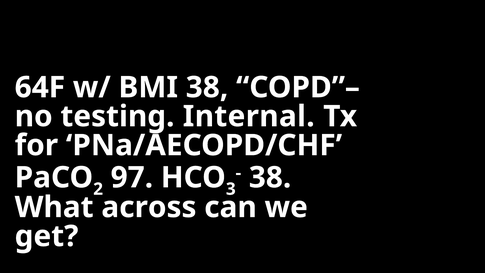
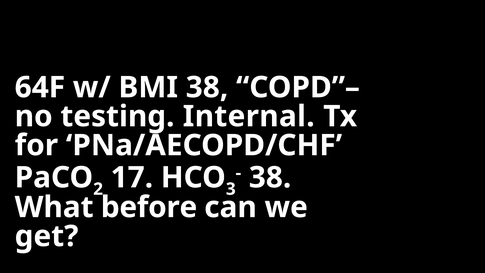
97: 97 -> 17
across: across -> before
